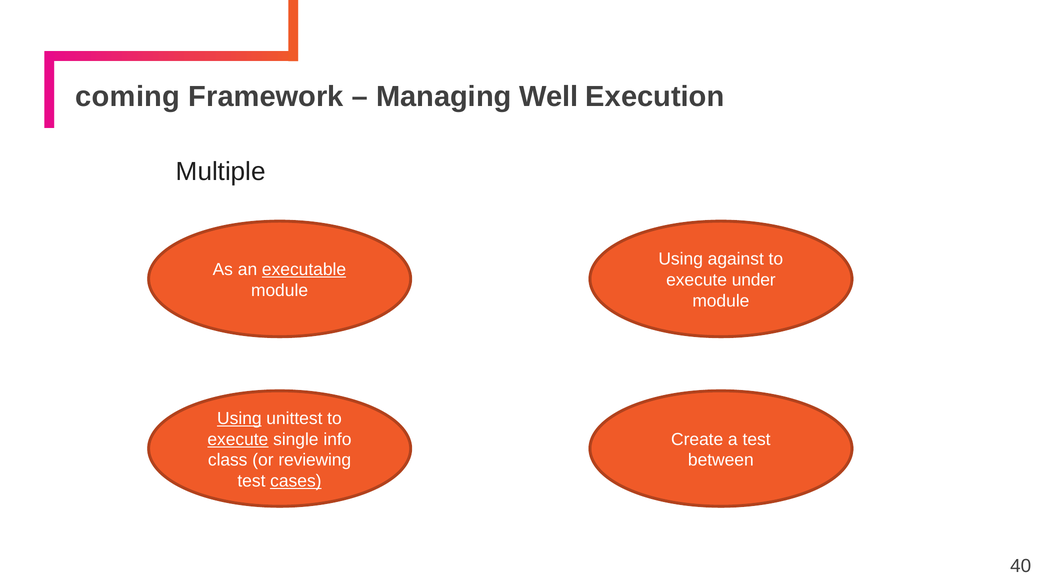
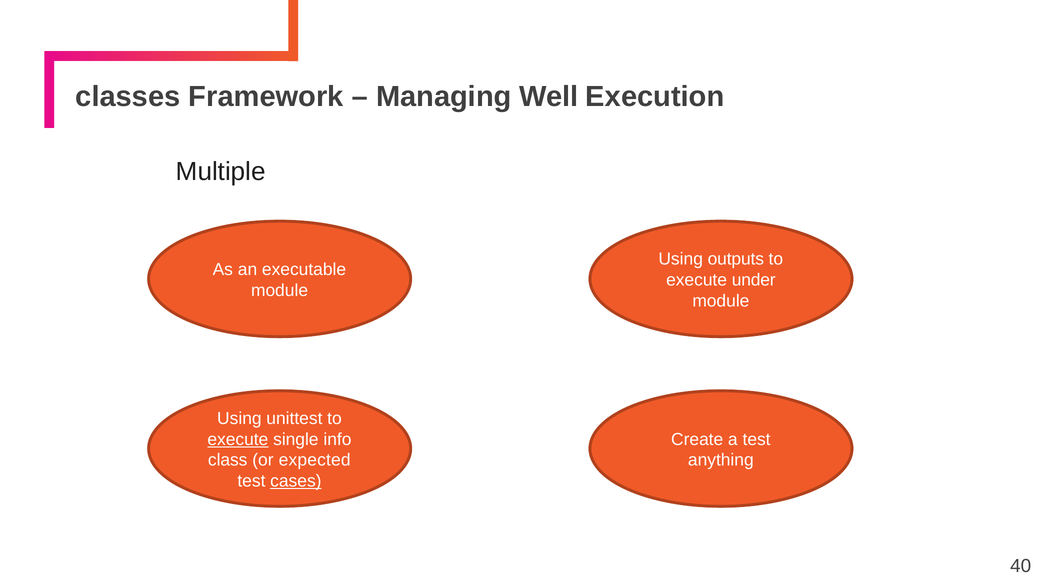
coming: coming -> classes
against: against -> outputs
executable underline: present -> none
Using at (239, 419) underline: present -> none
reviewing: reviewing -> expected
between: between -> anything
